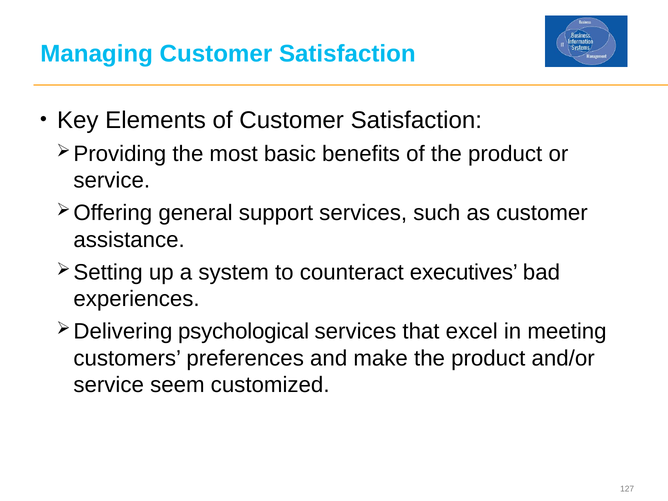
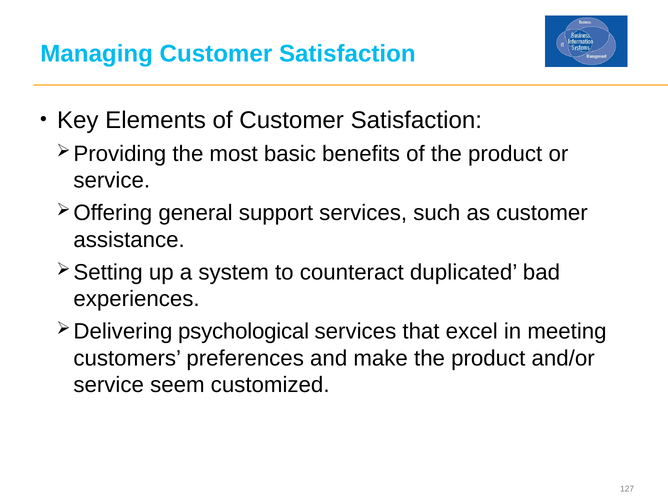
executives: executives -> duplicated
